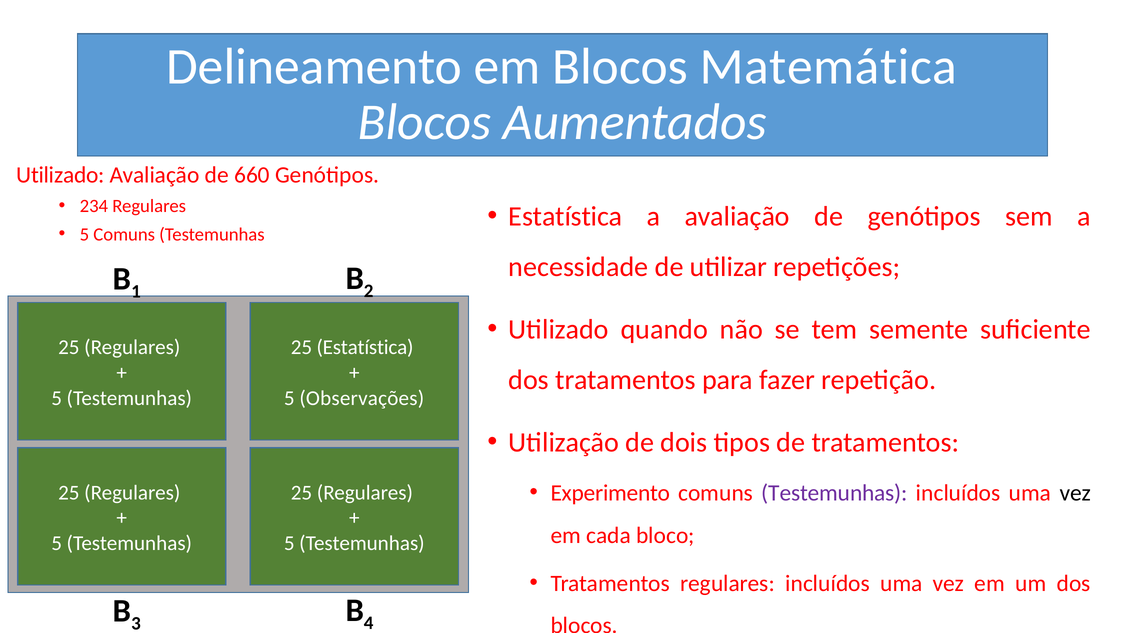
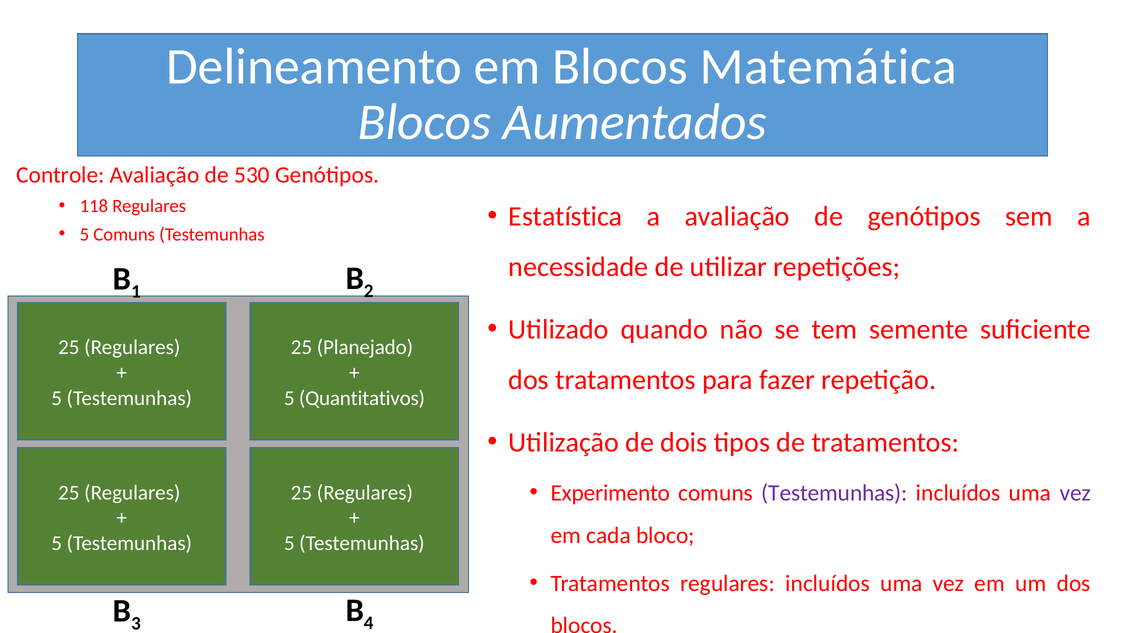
Utilizado at (60, 175): Utilizado -> Controle
660: 660 -> 530
234: 234 -> 118
25 Estatística: Estatística -> Planejado
Observações: Observações -> Quantitativos
vez at (1075, 493) colour: black -> purple
